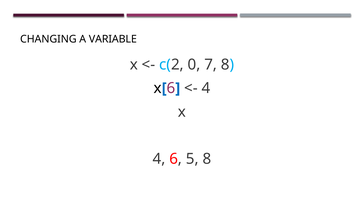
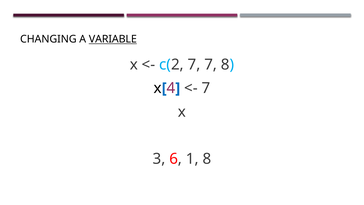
VARIABLE underline: none -> present
c(2 0: 0 -> 7
6 at (171, 88): 6 -> 4
4 at (206, 88): 4 -> 7
4 at (159, 159): 4 -> 3
5: 5 -> 1
